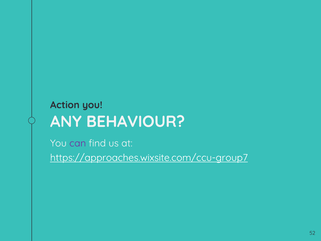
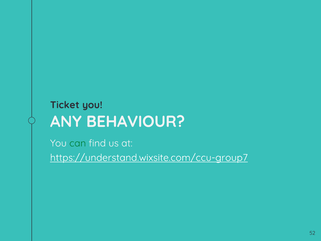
Action: Action -> Ticket
can colour: purple -> green
https://approaches.wixsite.com/ccu-group7: https://approaches.wixsite.com/ccu-group7 -> https://understand.wixsite.com/ccu-group7
